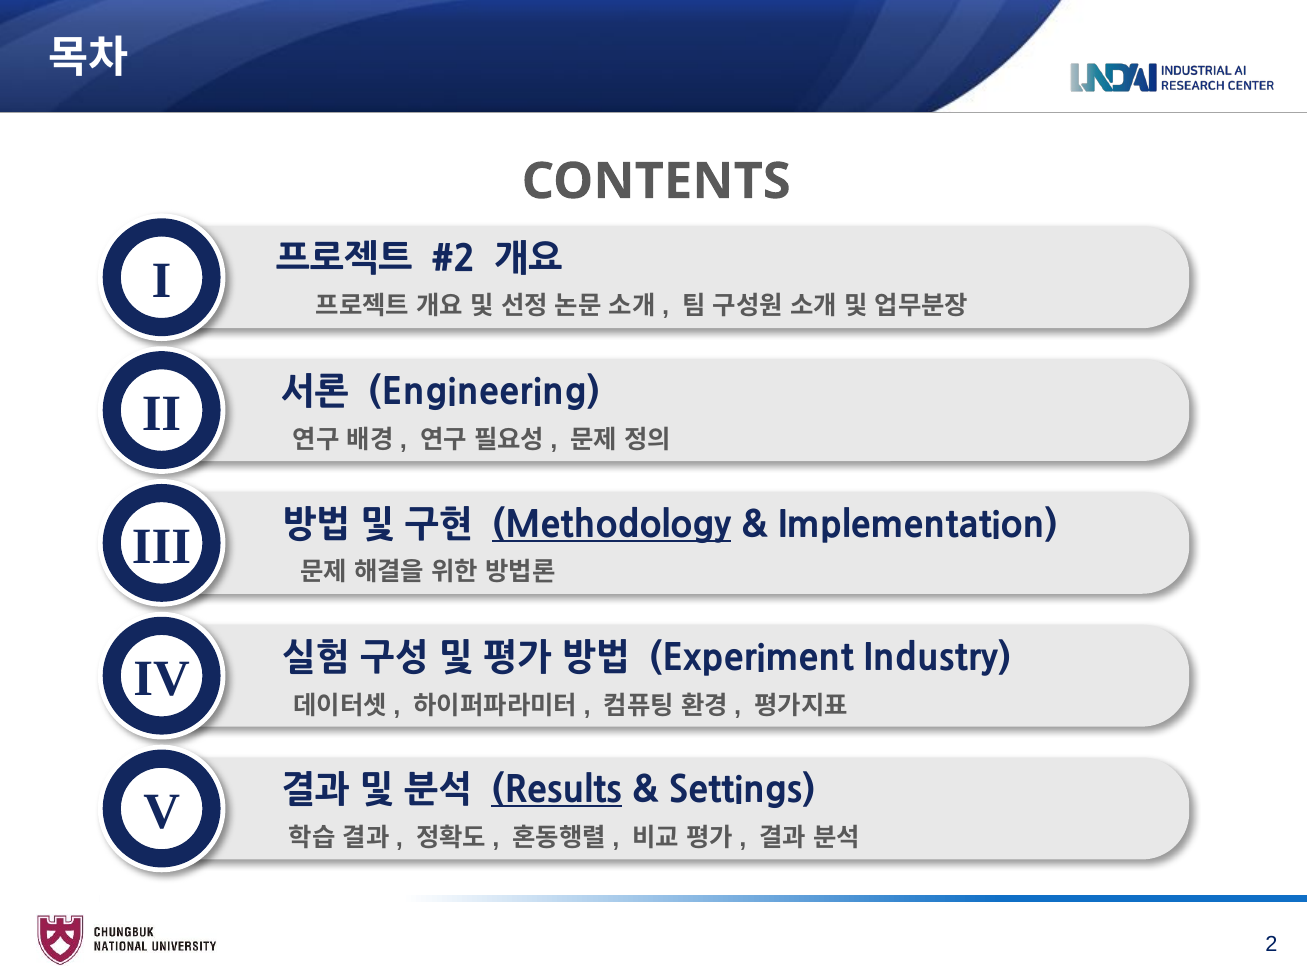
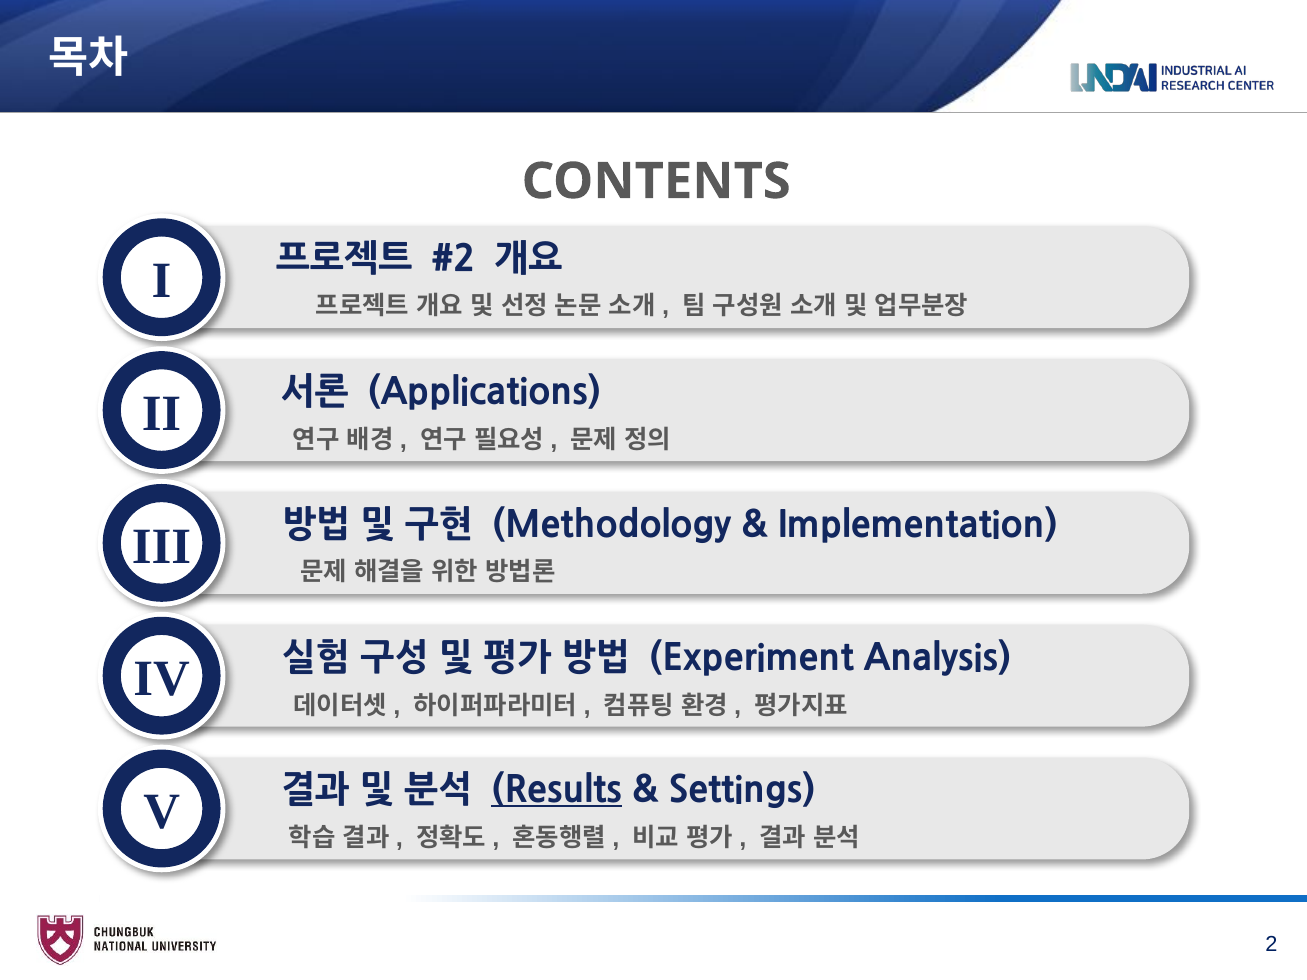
Engineering: Engineering -> Applications
Methodology underline: present -> none
Industry: Industry -> Analysis
